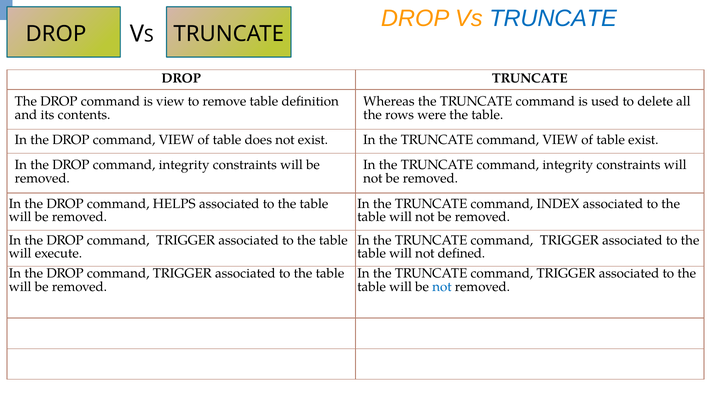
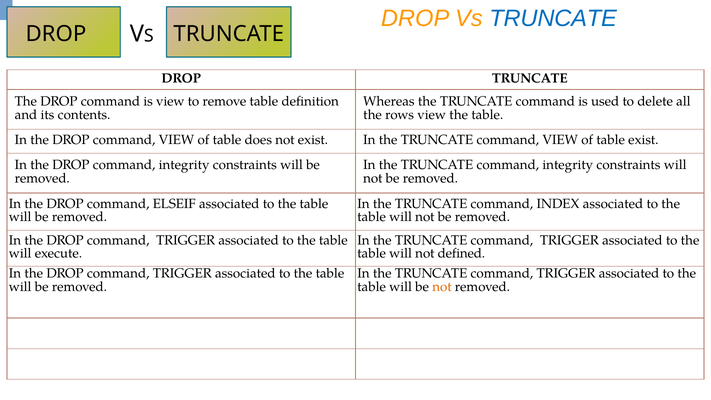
rows were: were -> view
HELPS: HELPS -> ELSEIF
not at (442, 287) colour: blue -> orange
